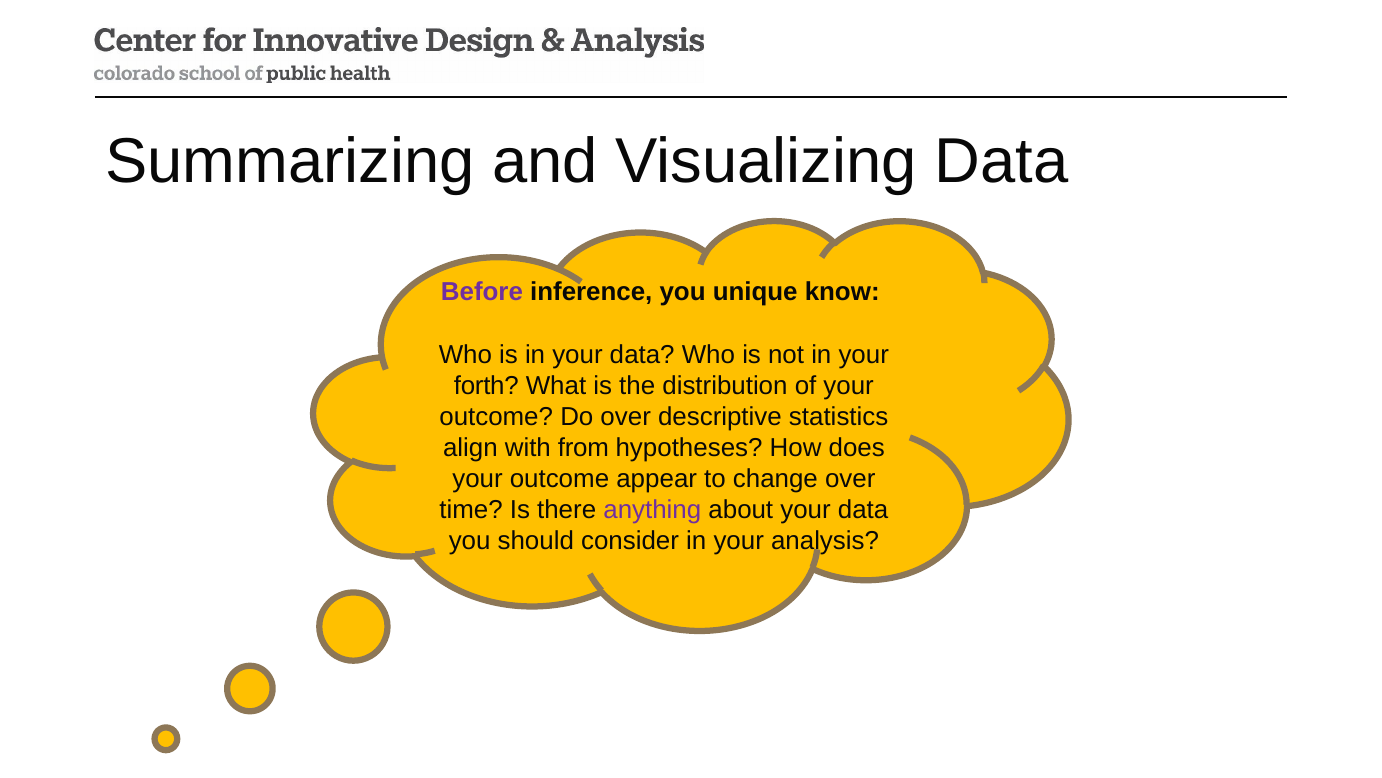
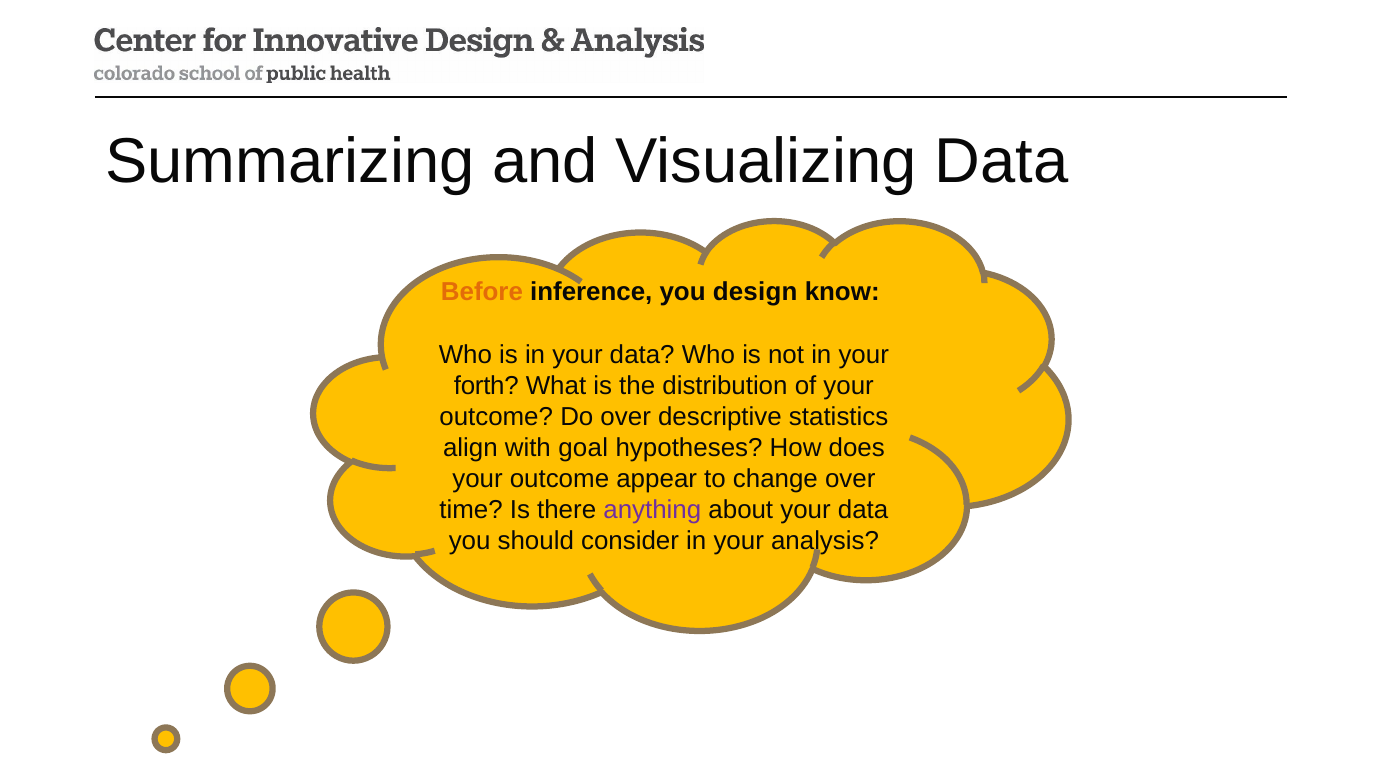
Before colour: purple -> orange
unique: unique -> design
from: from -> goal
